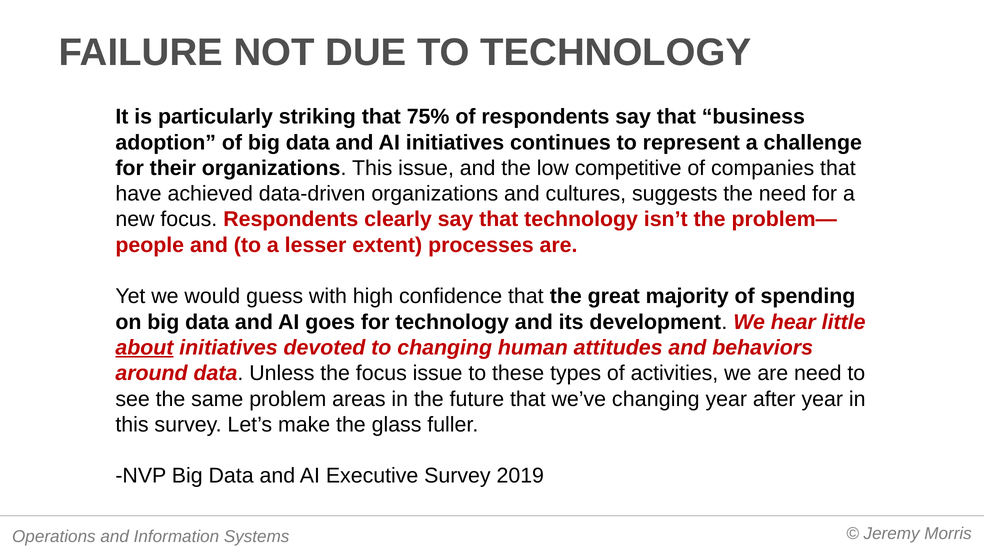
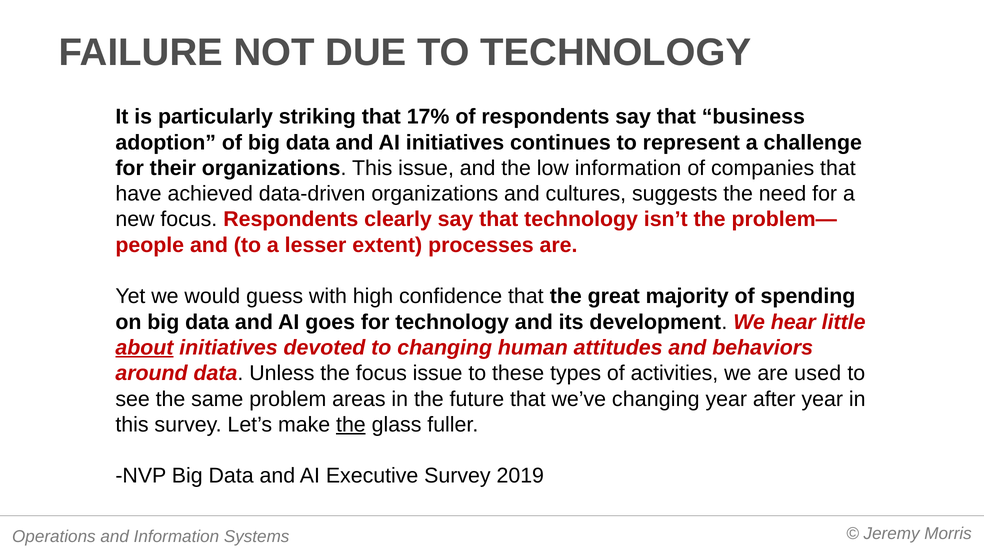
75%: 75% -> 17%
low competitive: competitive -> information
are need: need -> used
the at (351, 424) underline: none -> present
